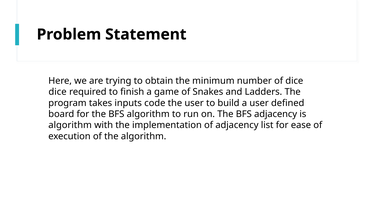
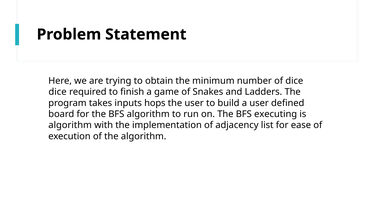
code: code -> hops
BFS adjacency: adjacency -> executing
